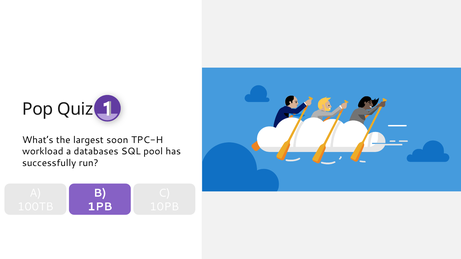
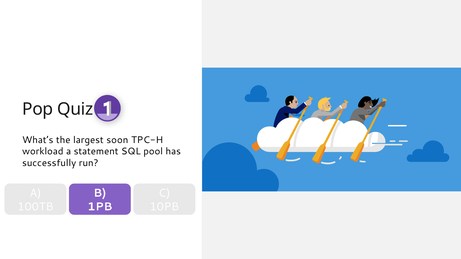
databases: databases -> statement
